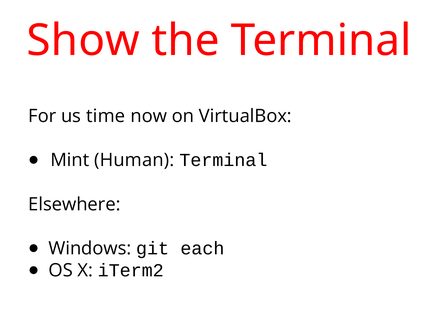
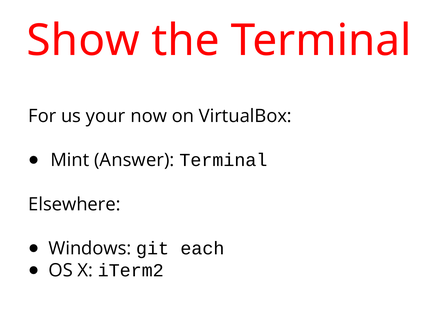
time: time -> your
Human: Human -> Answer
